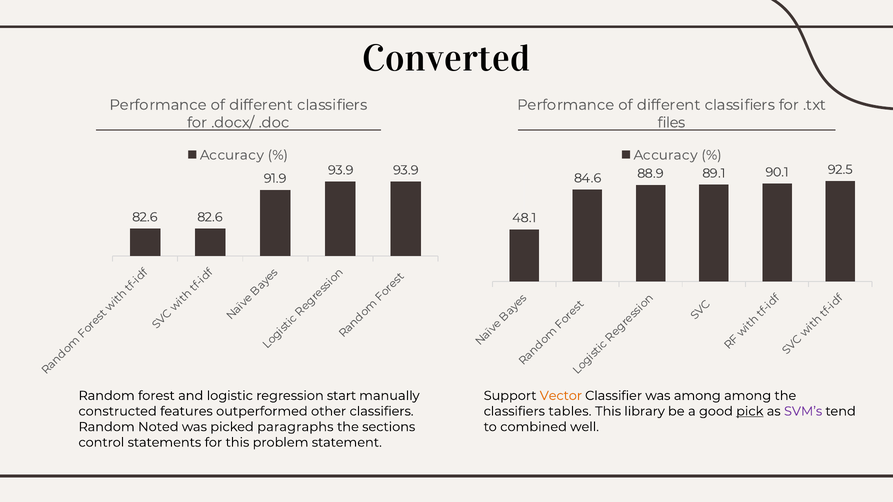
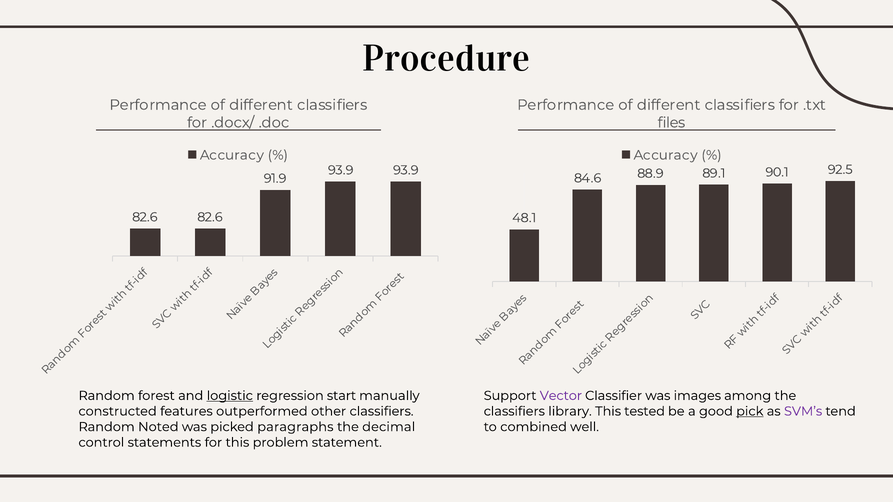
Converted: Converted -> Procedure
logistic underline: none -> present
Vector colour: orange -> purple
was among: among -> images
tables: tables -> library
library: library -> tested
sections: sections -> decimal
